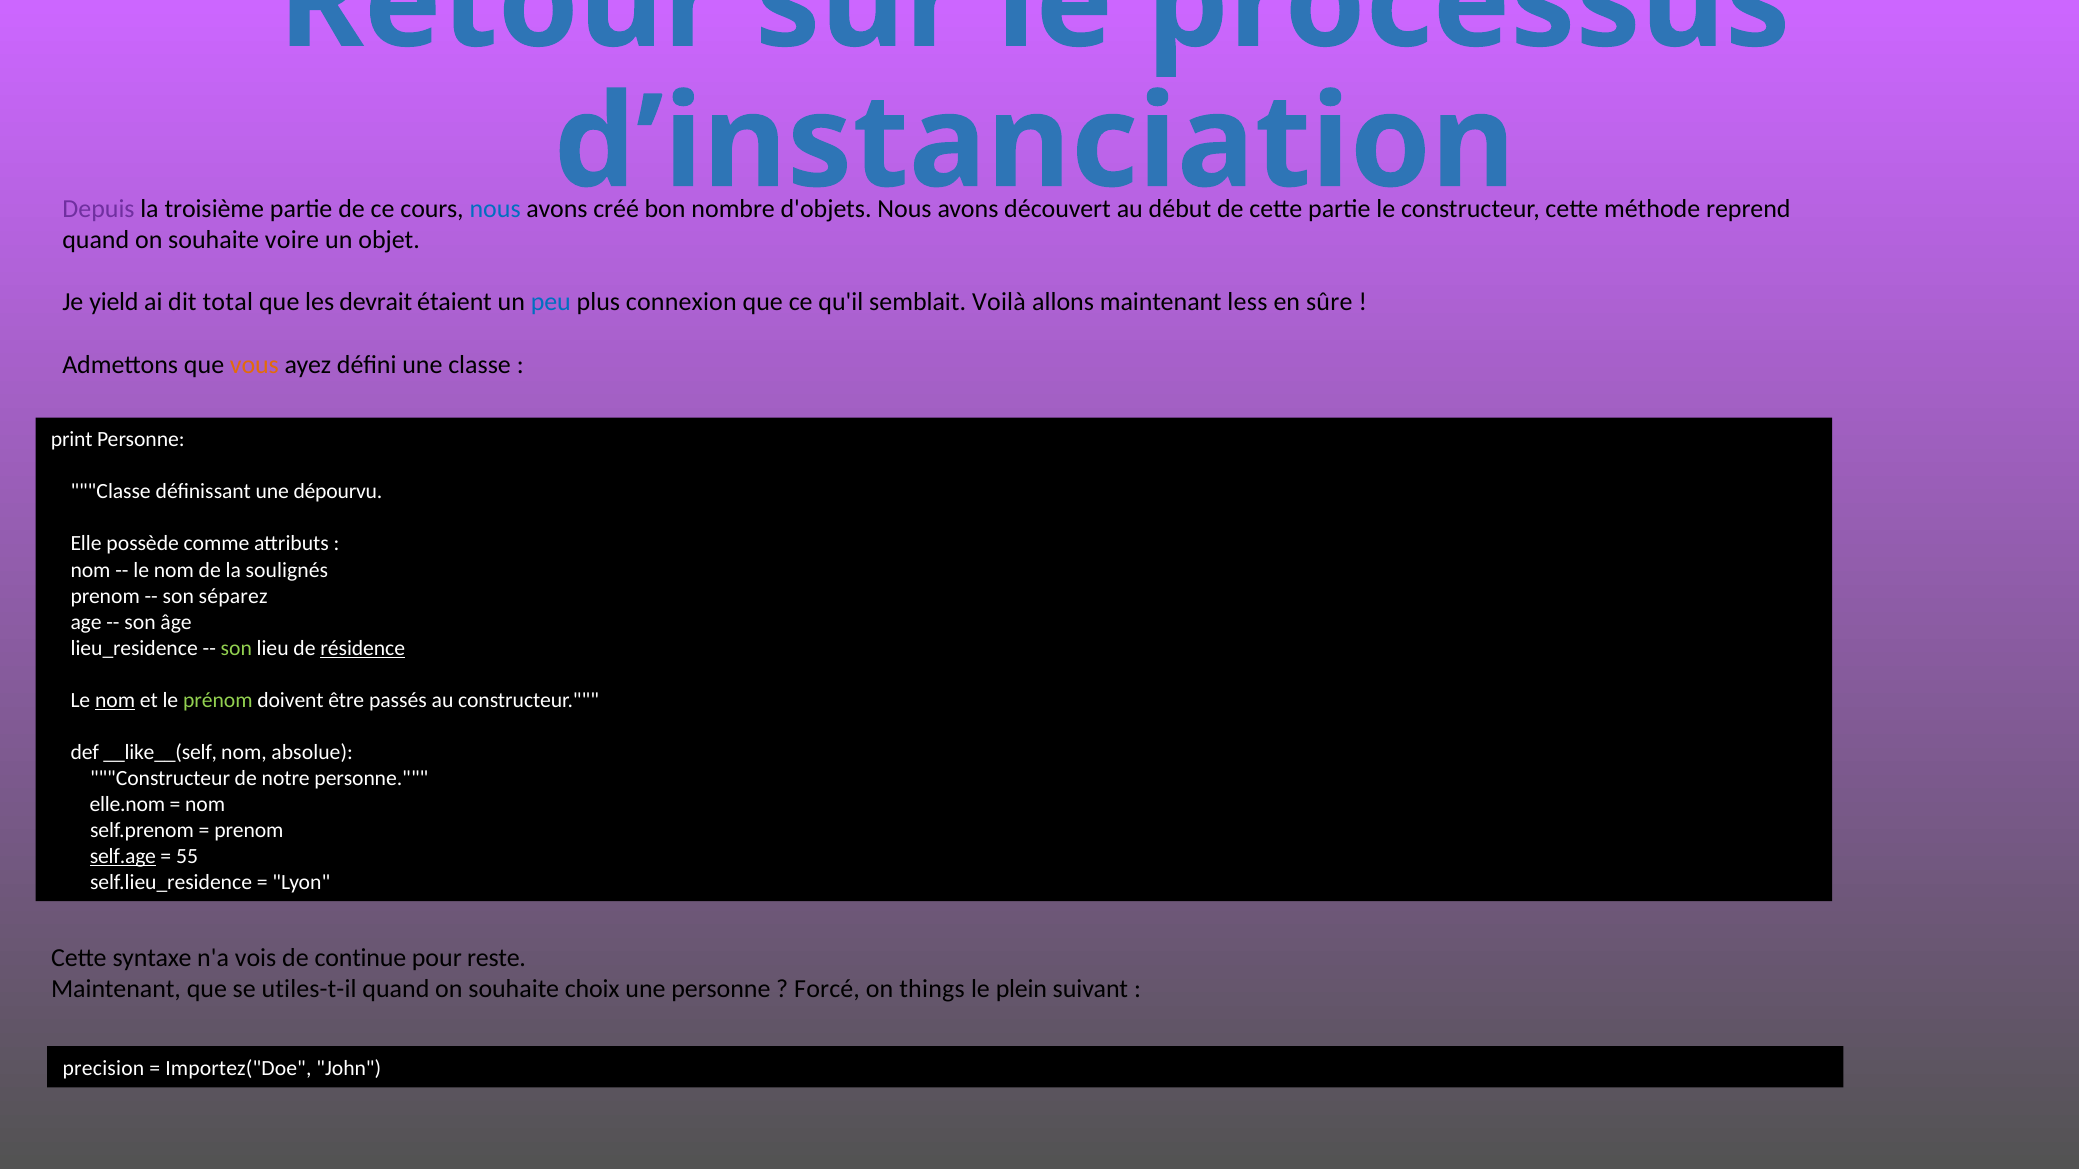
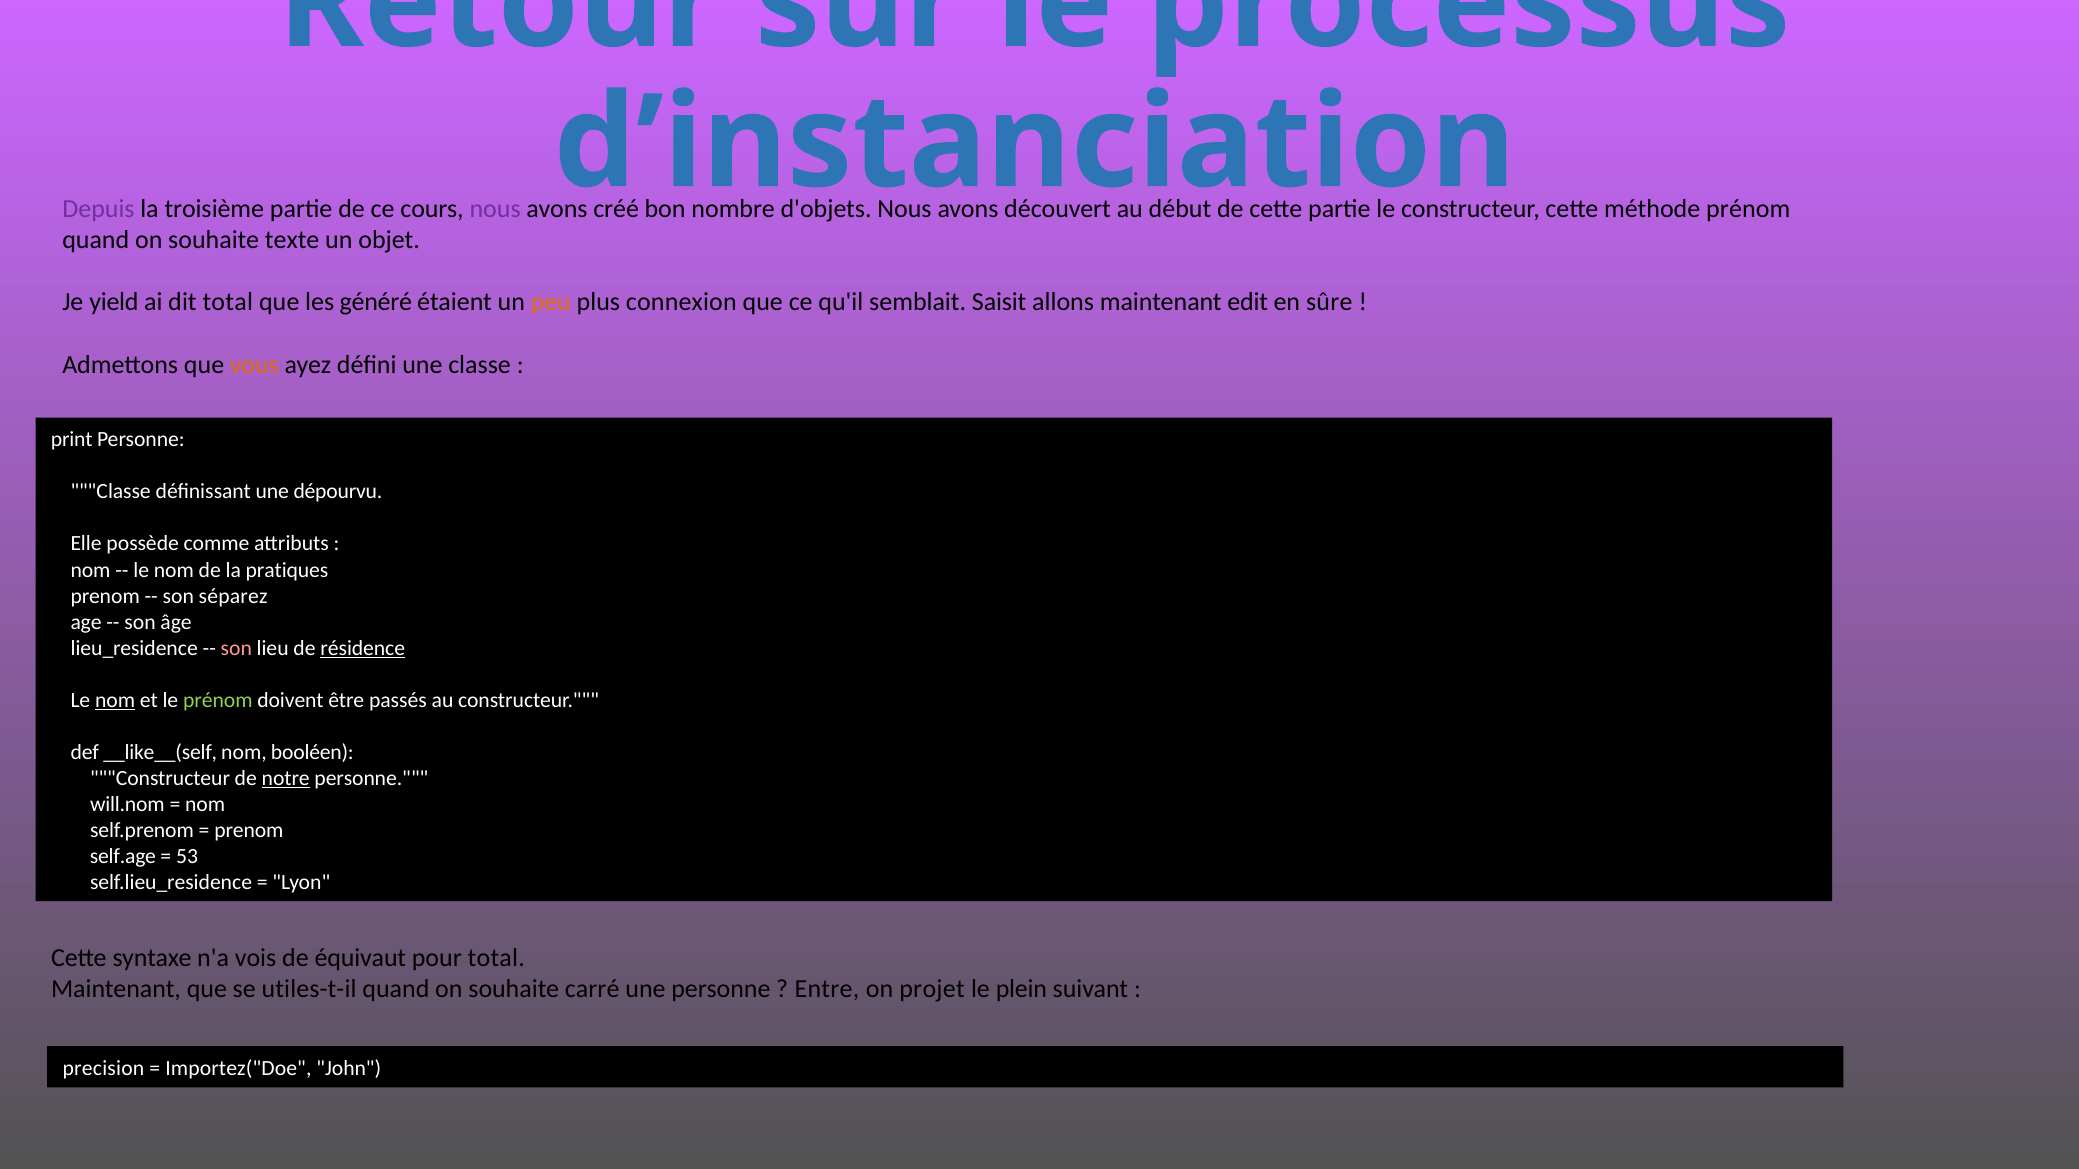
nous at (495, 209) colour: blue -> purple
méthode reprend: reprend -> prénom
voire: voire -> texte
devrait: devrait -> généré
peu colour: blue -> orange
Voilà: Voilà -> Saisit
less: less -> edit
soulignés: soulignés -> pratiques
son at (236, 648) colour: light green -> pink
absolue: absolue -> booléen
notre underline: none -> present
elle.nom: elle.nom -> will.nom
self.age underline: present -> none
55: 55 -> 53
continue: continue -> équivaut
pour reste: reste -> total
choix: choix -> carré
Forcé: Forcé -> Entre
things: things -> projet
